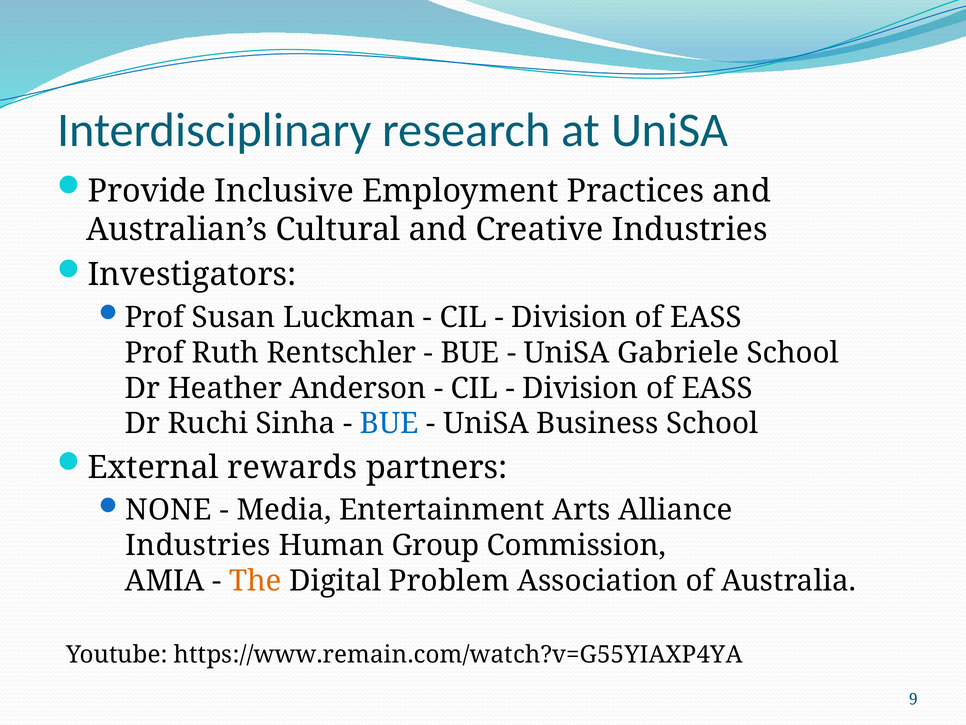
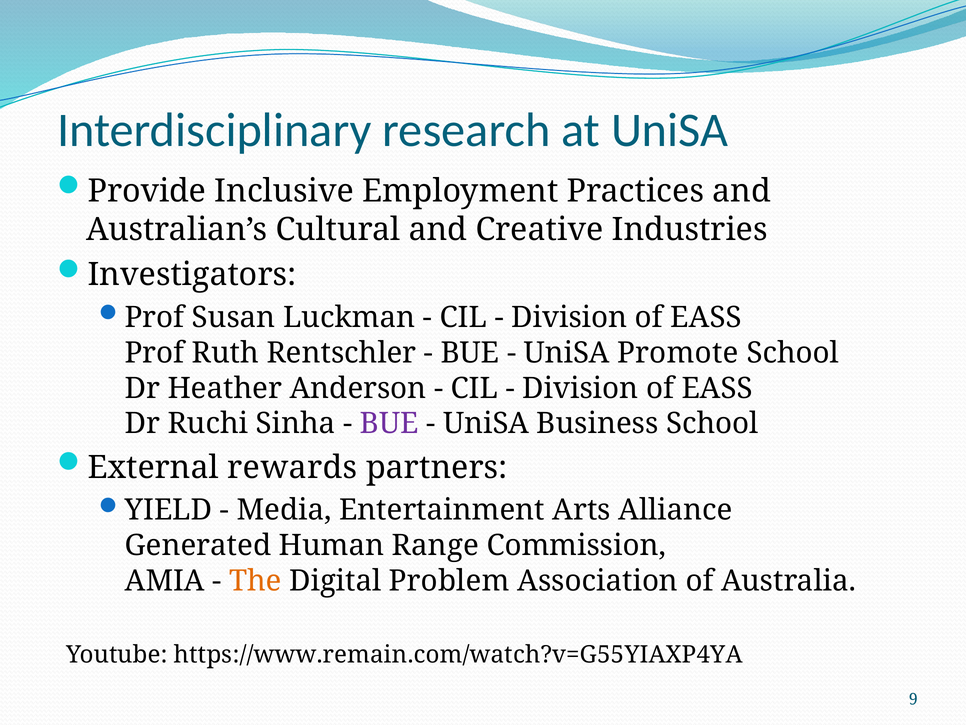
Gabriele: Gabriele -> Promote
BUE at (389, 423) colour: blue -> purple
NONE: NONE -> YIELD
Industries at (198, 545): Industries -> Generated
Group: Group -> Range
